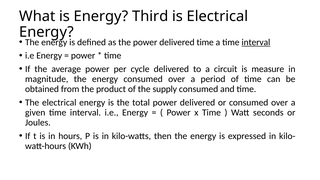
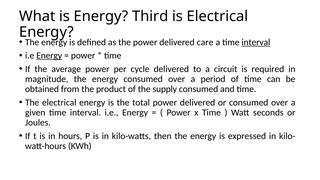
delivered time: time -> care
Energy at (49, 56) underline: none -> present
measure: measure -> required
